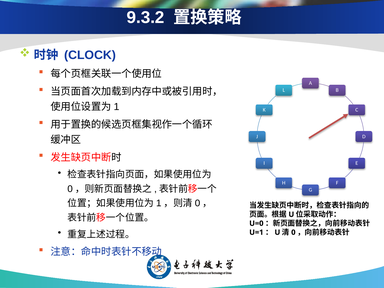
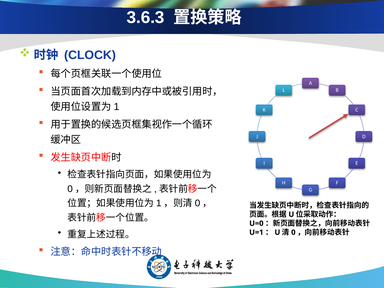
9.3.2: 9.3.2 -> 3.6.3
